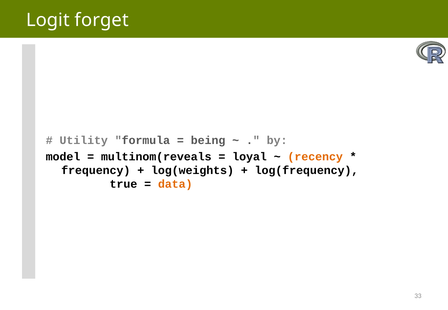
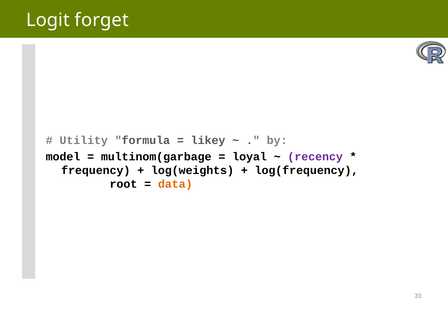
being: being -> likey
multinom(reveals: multinom(reveals -> multinom(garbage
recency colour: orange -> purple
true: true -> root
